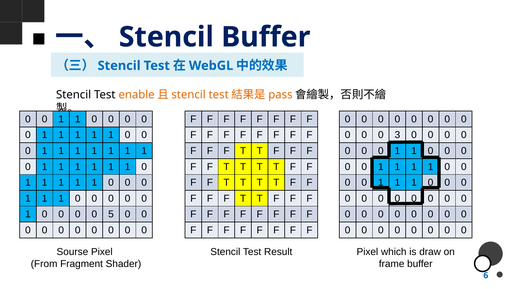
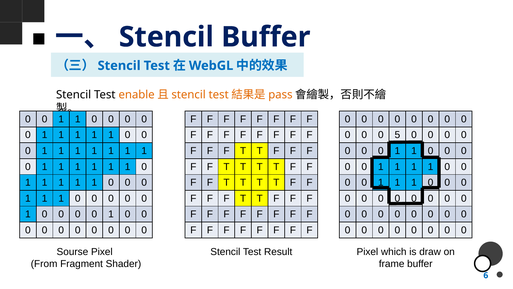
3: 3 -> 5
5 at (111, 214): 5 -> 1
